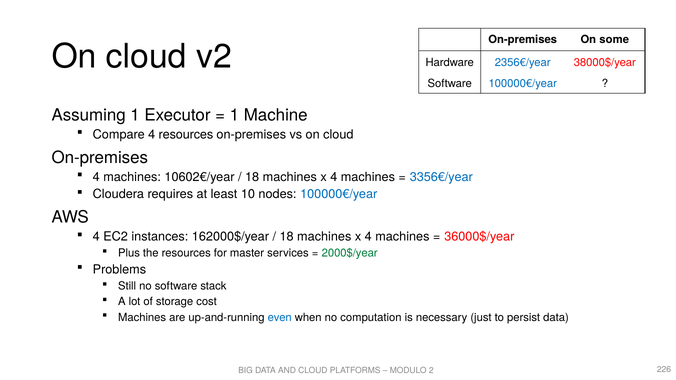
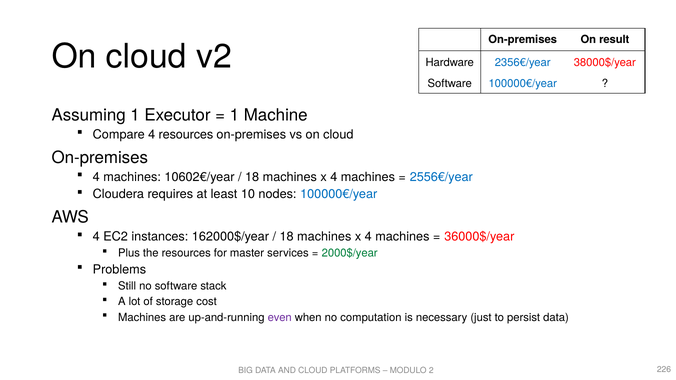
some: some -> result
3356€/year: 3356€/year -> 2556€/year
even colour: blue -> purple
